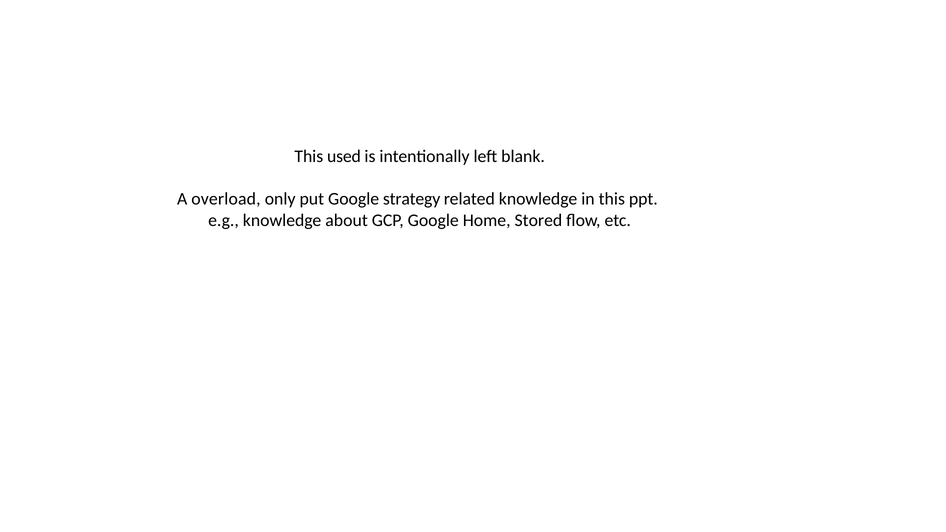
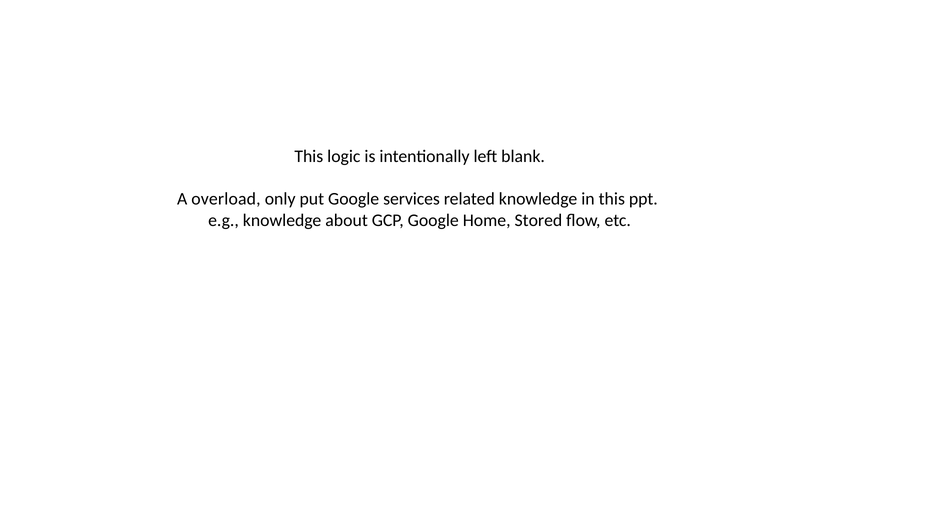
used: used -> logic
strategy: strategy -> services
